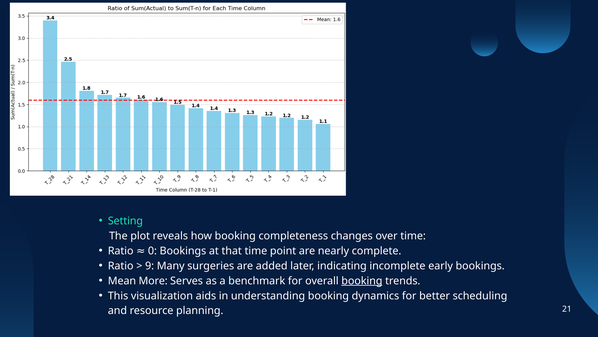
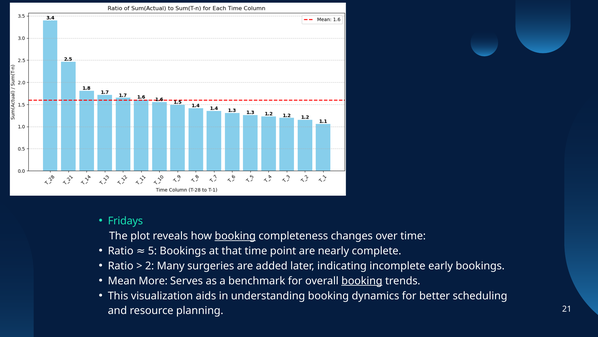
Setting: Setting -> Fridays
booking at (235, 236) underline: none -> present
0: 0 -> 5
9: 9 -> 2
